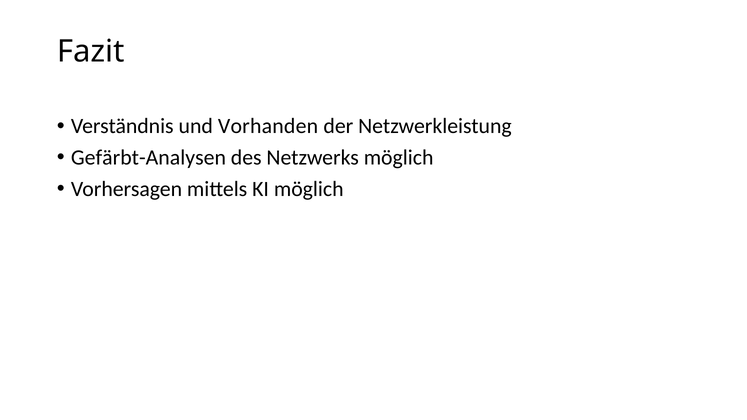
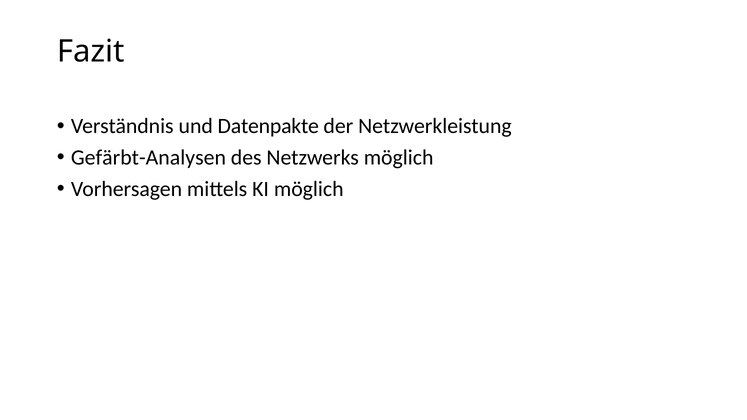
Vorhanden: Vorhanden -> Datenpakte
